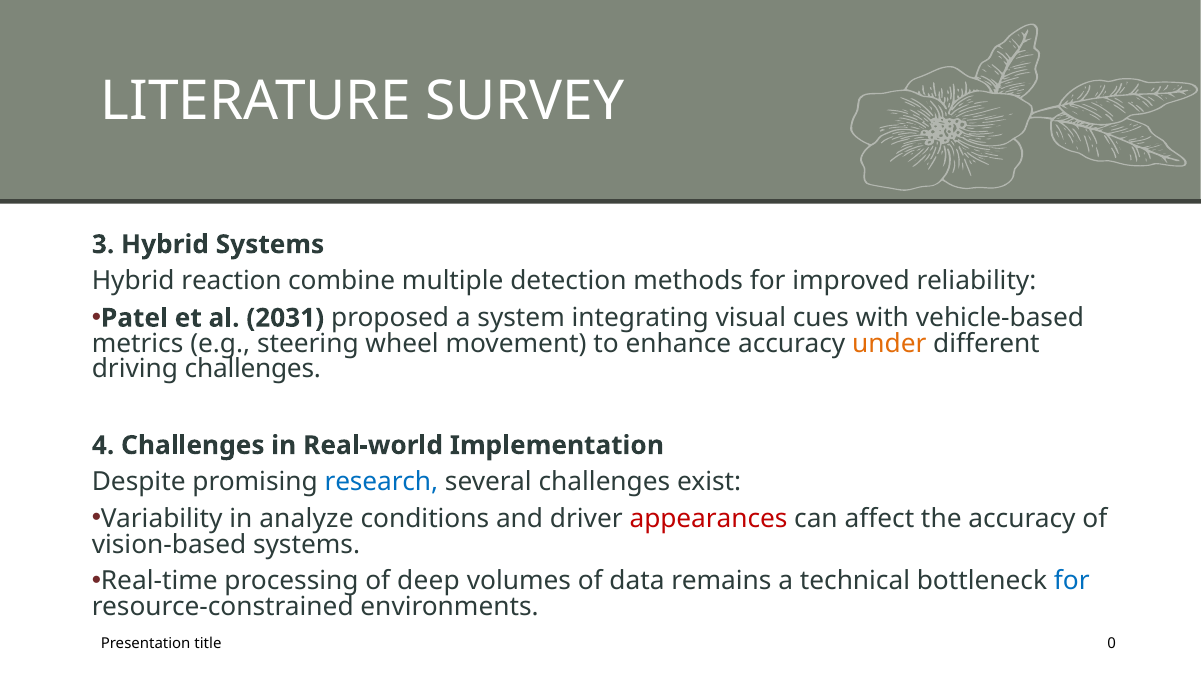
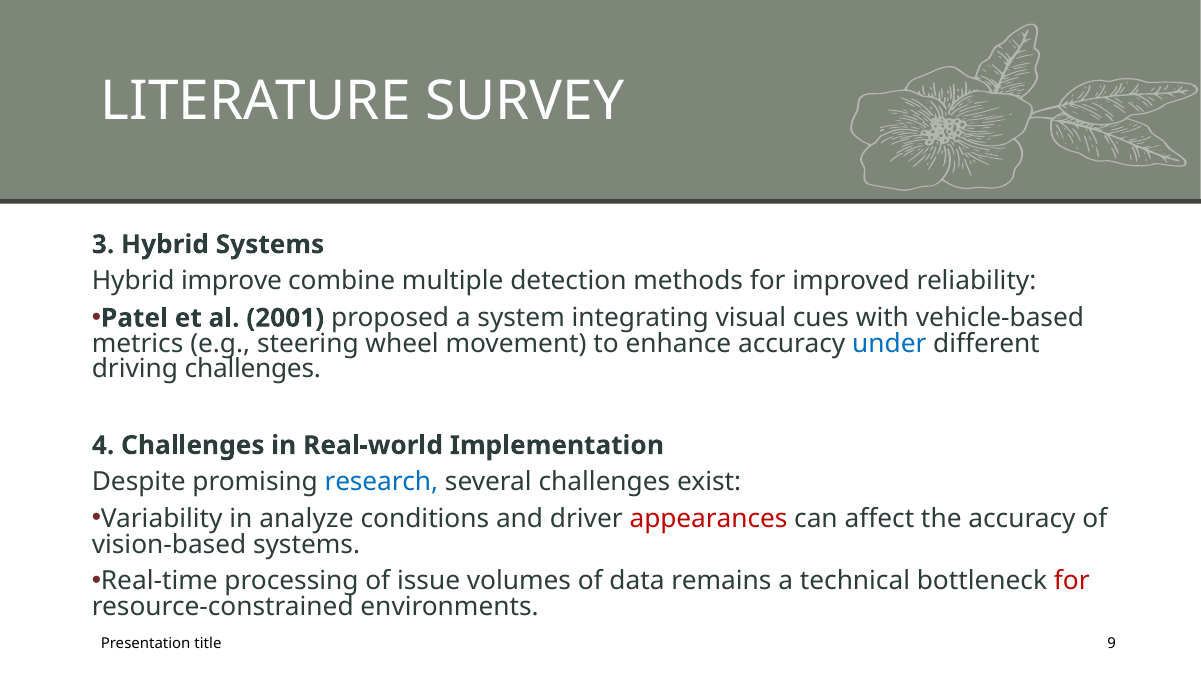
reaction: reaction -> improve
2031: 2031 -> 2001
under colour: orange -> blue
deep: deep -> issue
for at (1072, 582) colour: blue -> red
0: 0 -> 9
